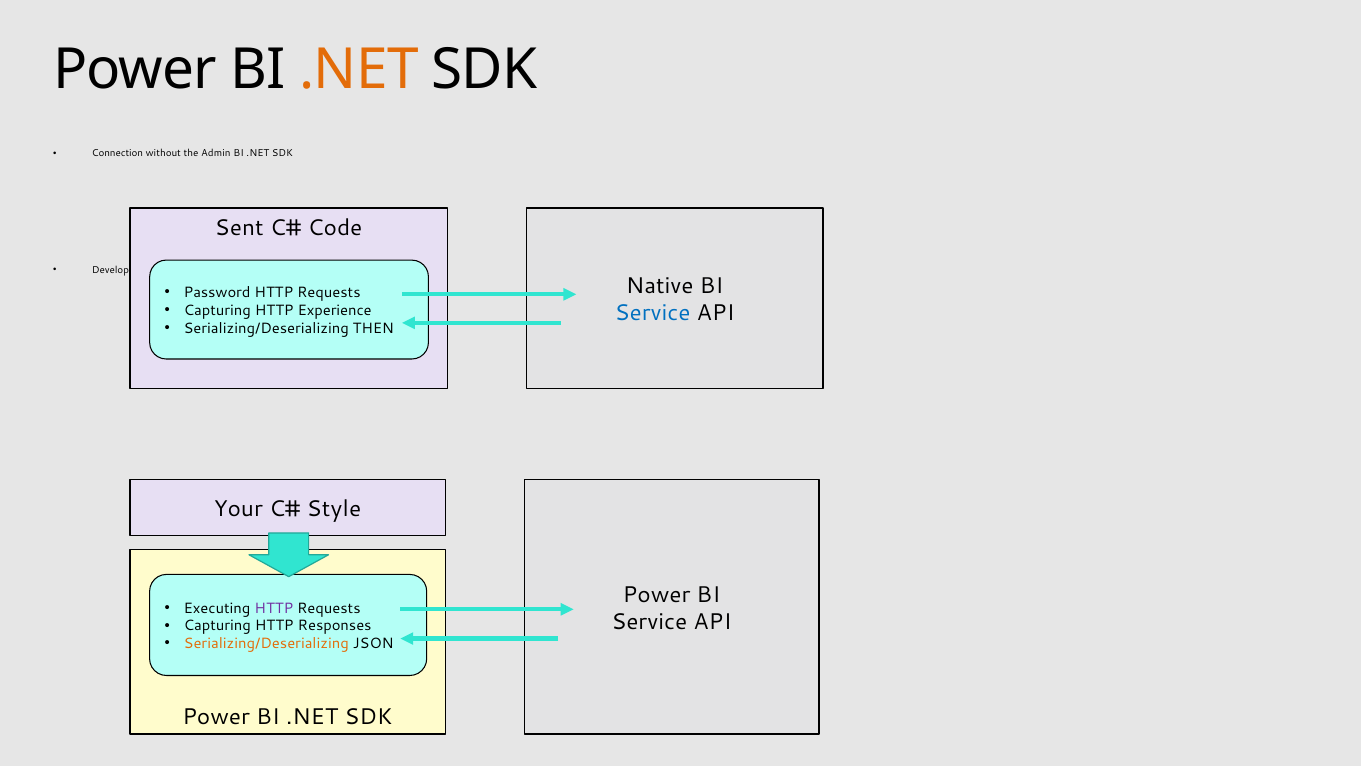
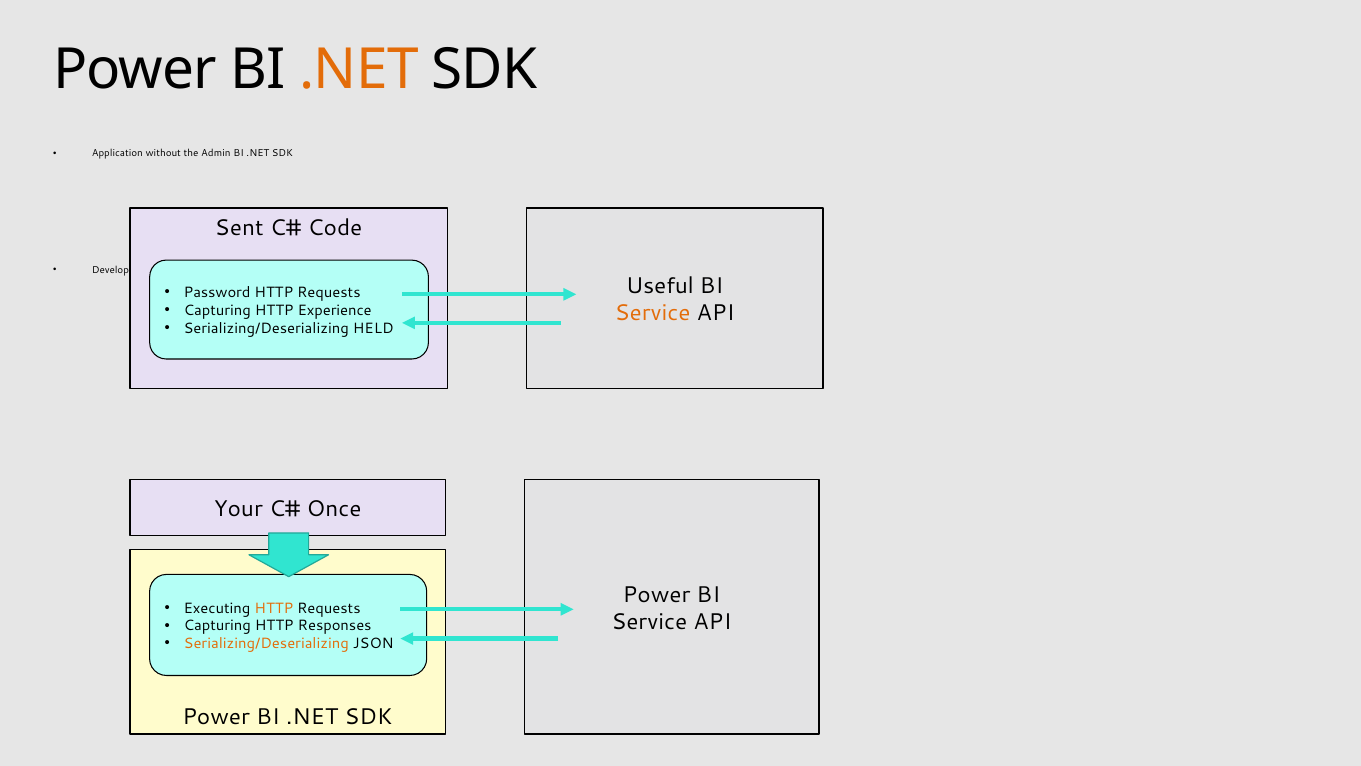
Connection: Connection -> Application
Native: Native -> Useful
Service at (653, 313) colour: blue -> orange
THEN: THEN -> HELD
Style: Style -> Once
HTTP at (274, 608) colour: purple -> orange
